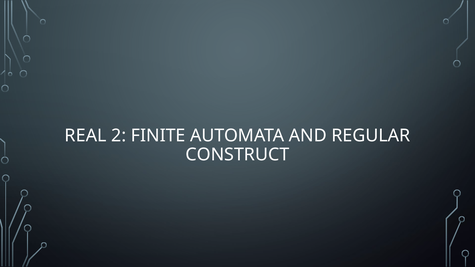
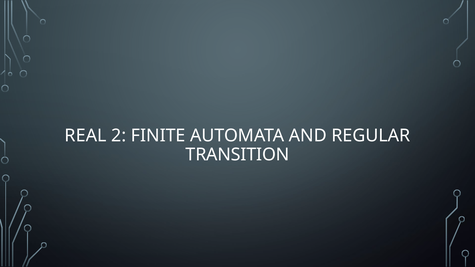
CONSTRUCT: CONSTRUCT -> TRANSITION
